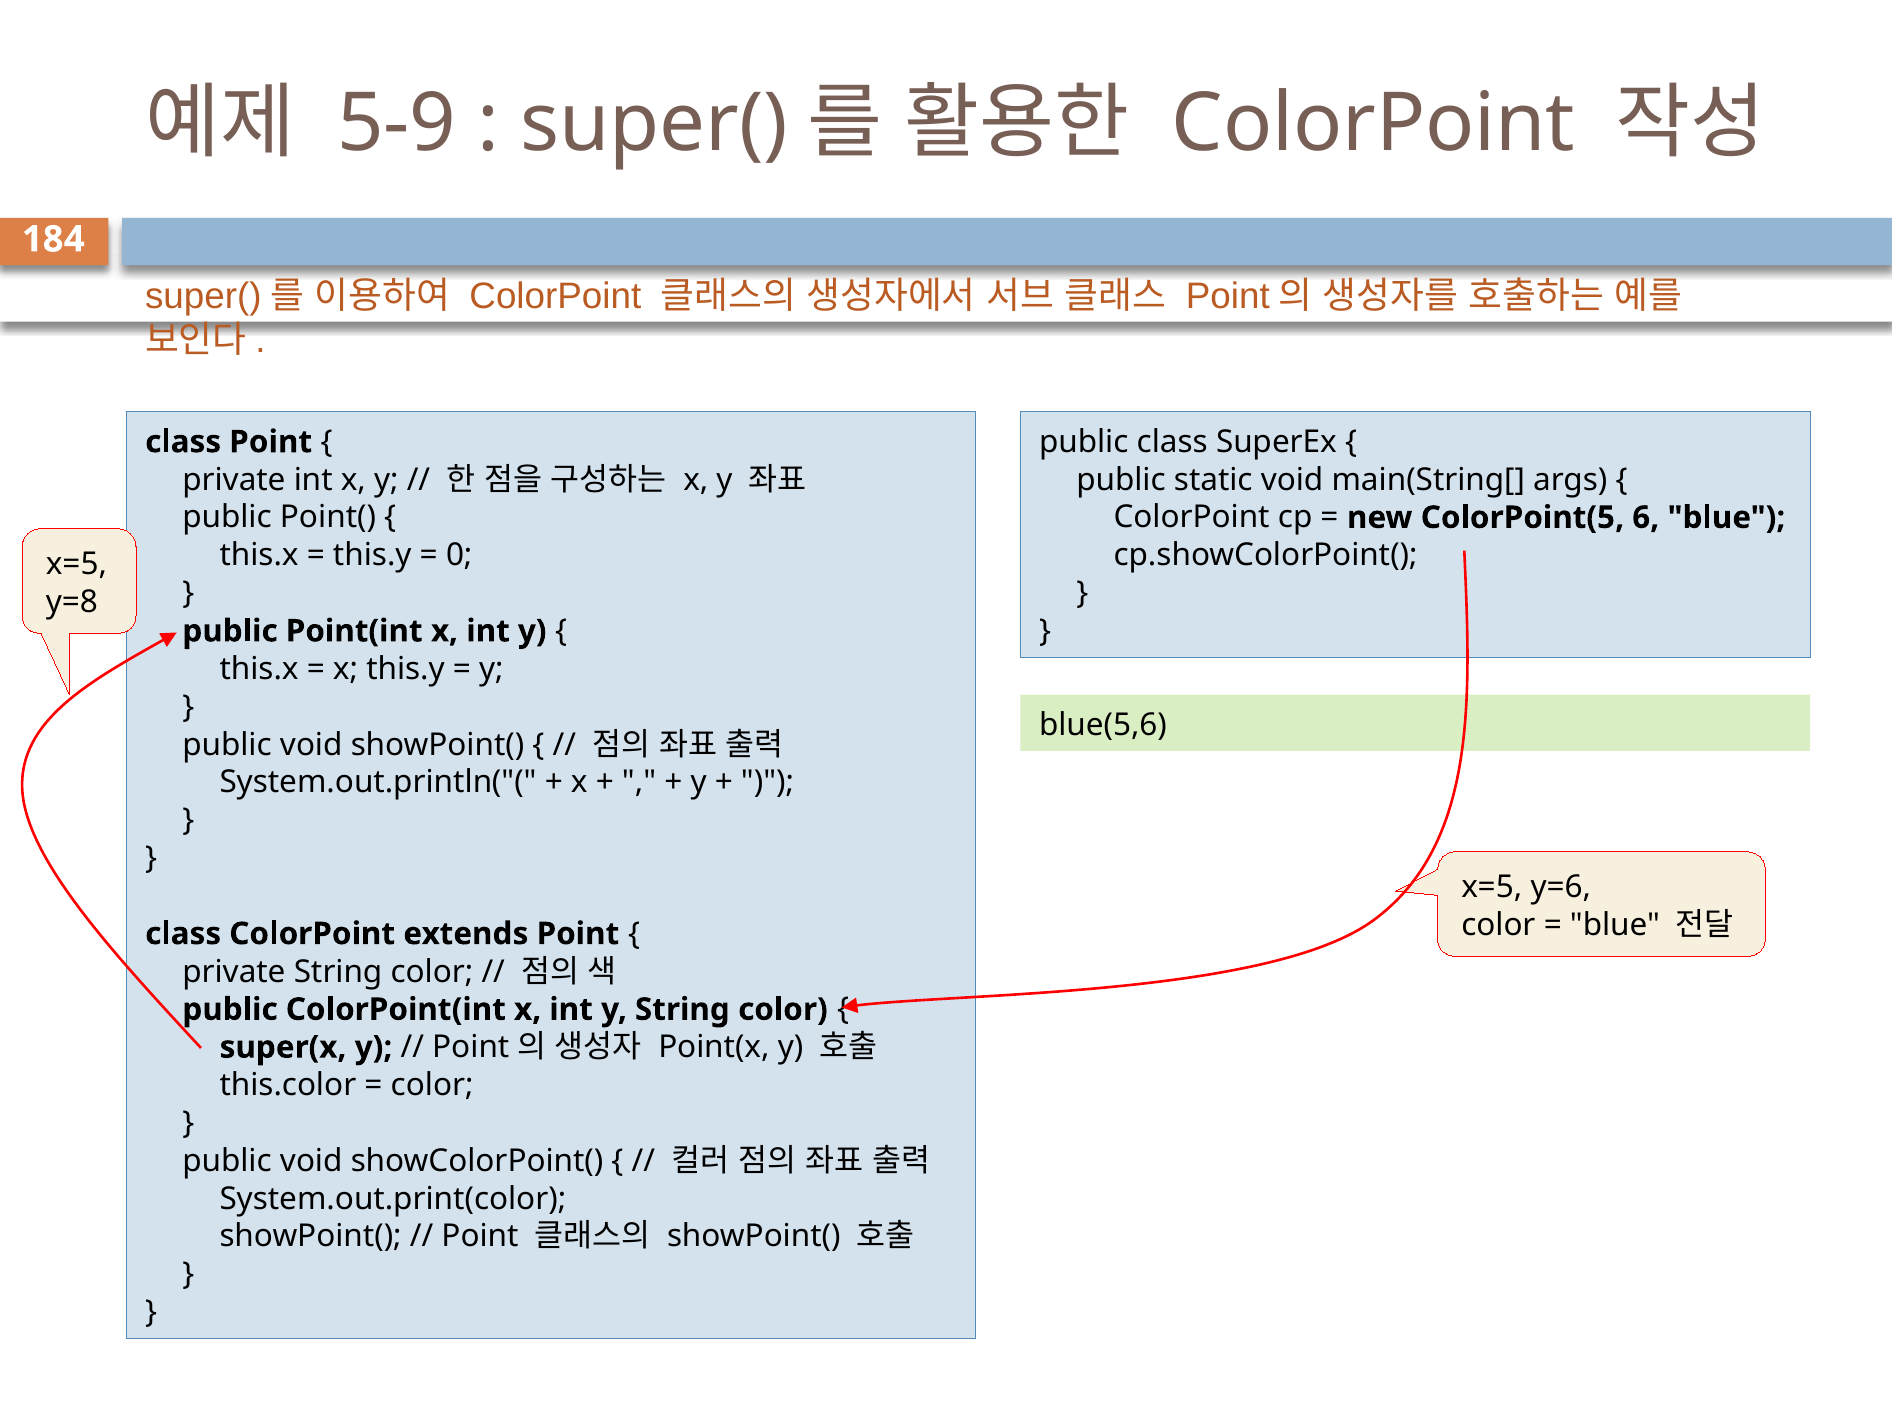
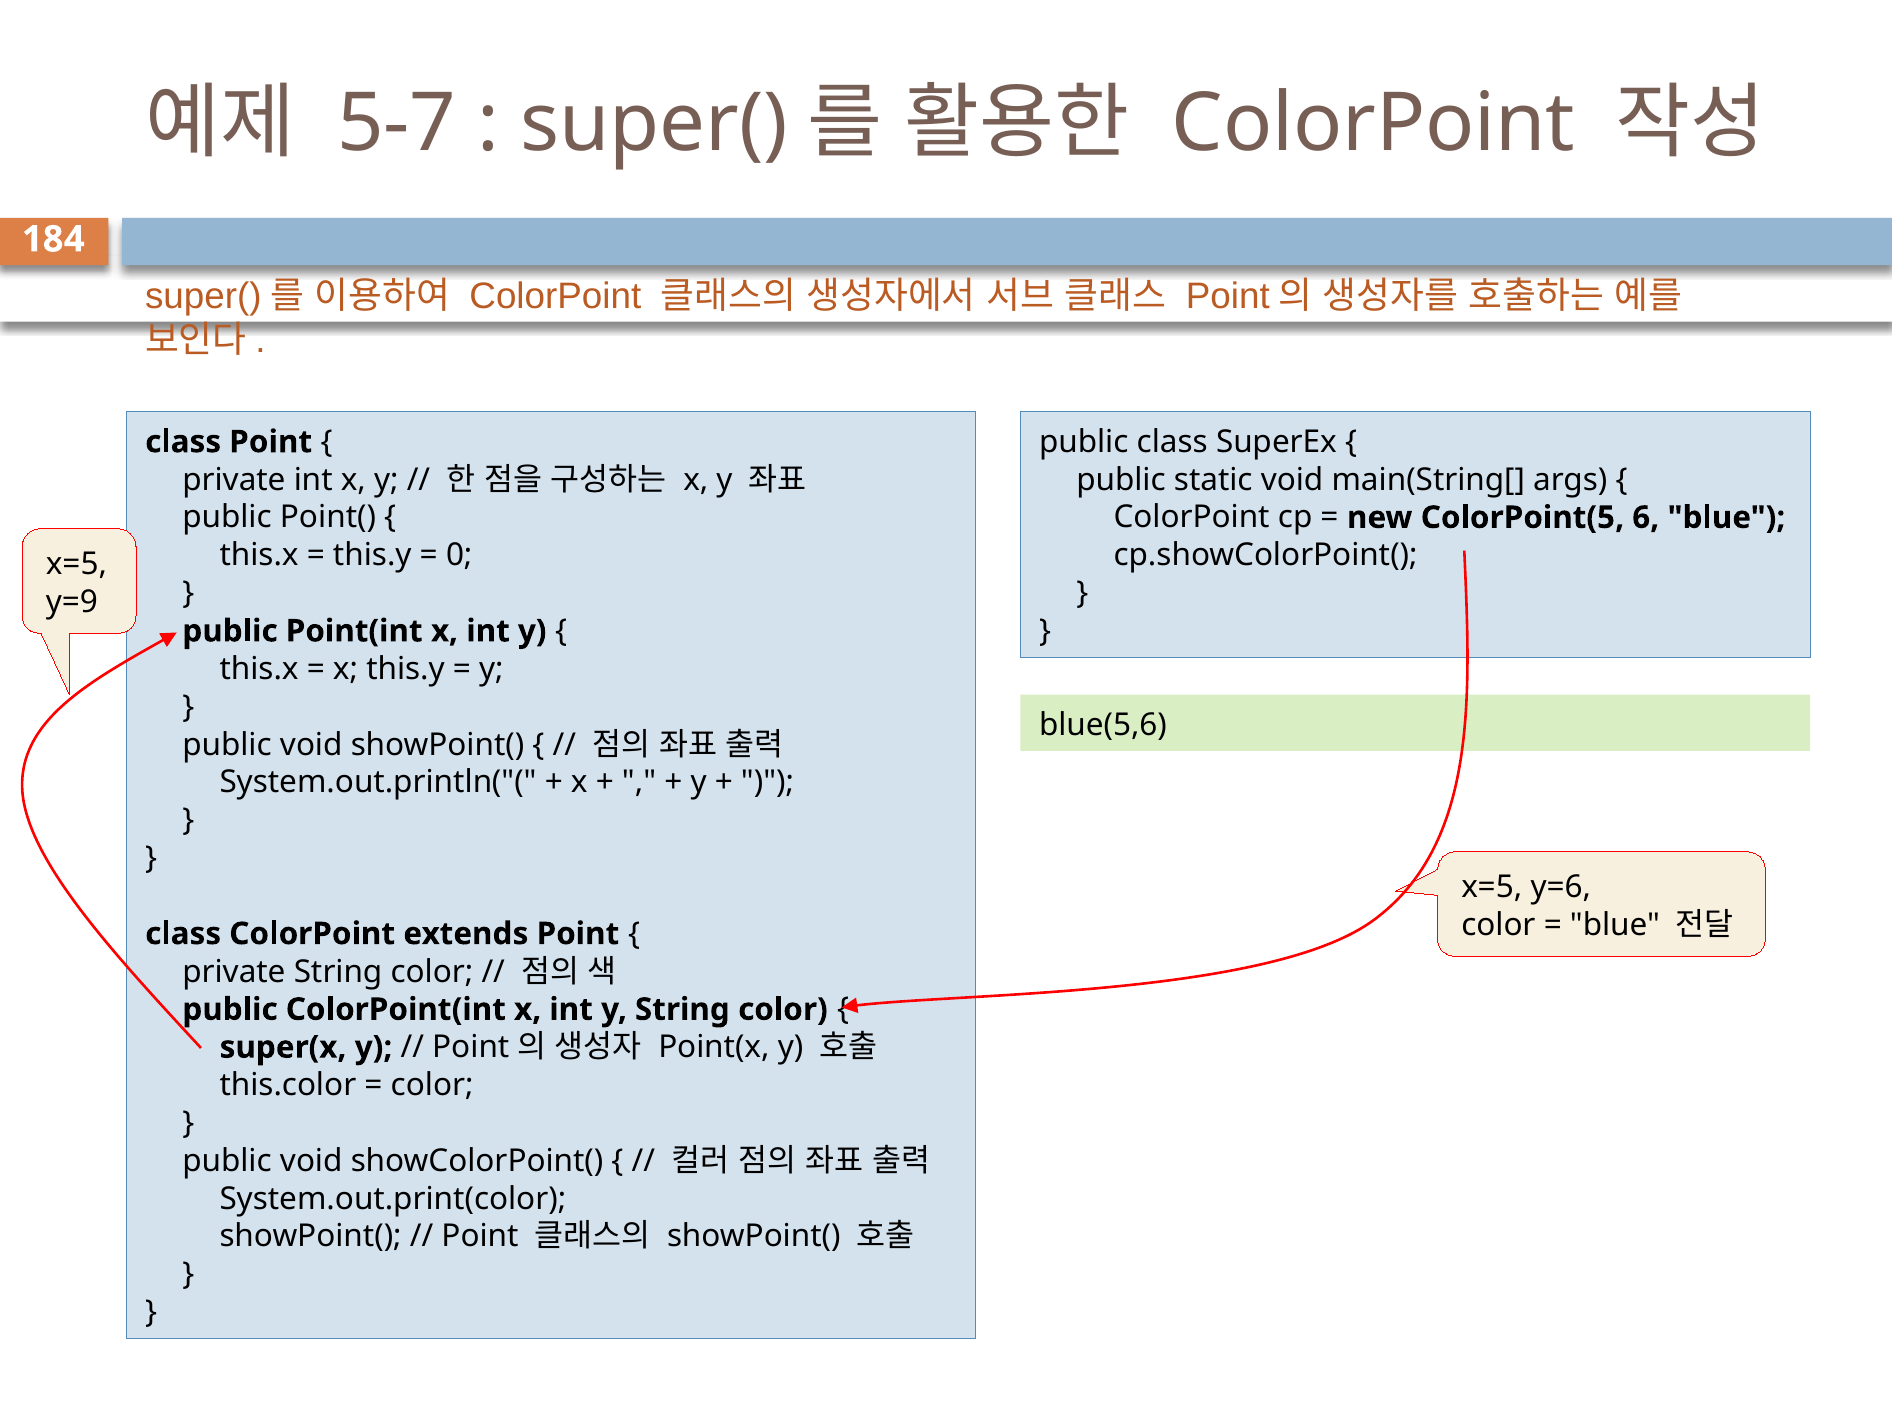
5-9: 5-9 -> 5-7
y=8: y=8 -> y=9
